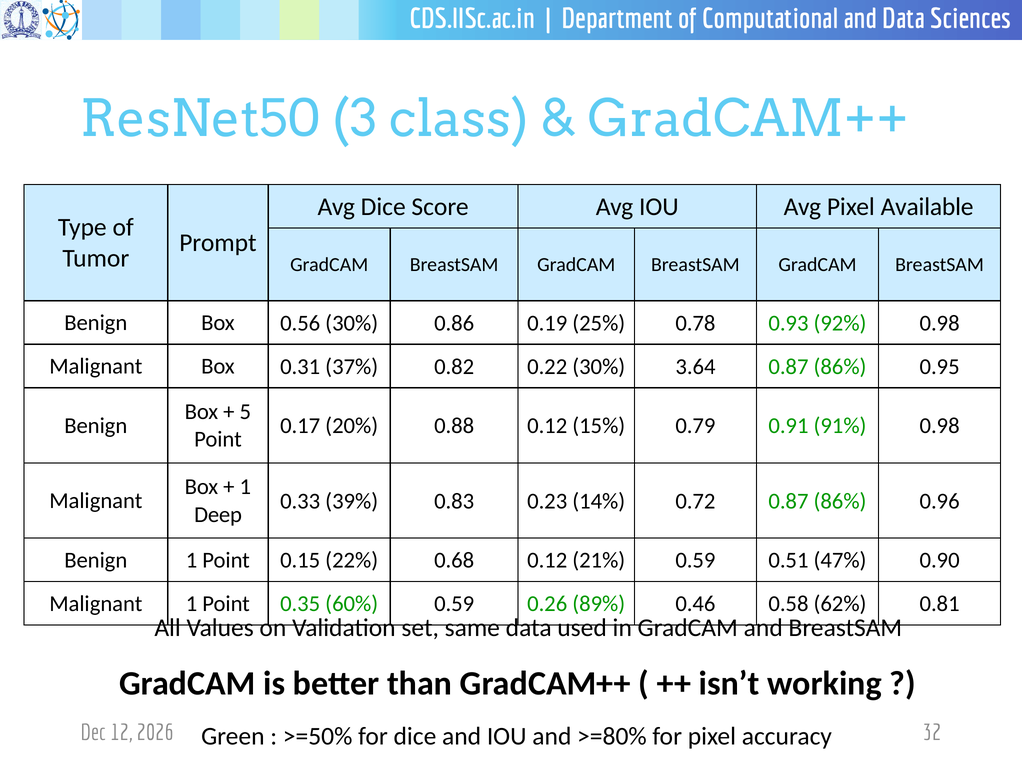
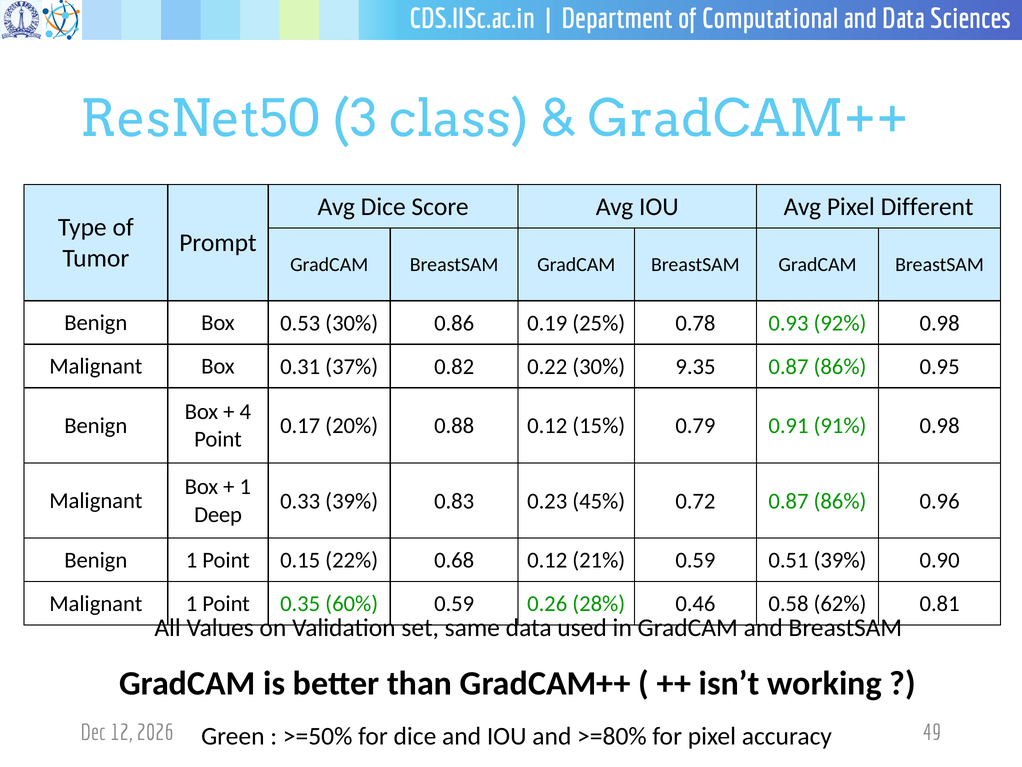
Available: Available -> Different
0.56: 0.56 -> 0.53
3.64: 3.64 -> 9.35
5: 5 -> 4
14%: 14% -> 45%
0.51 47%: 47% -> 39%
89%: 89% -> 28%
32: 32 -> 49
